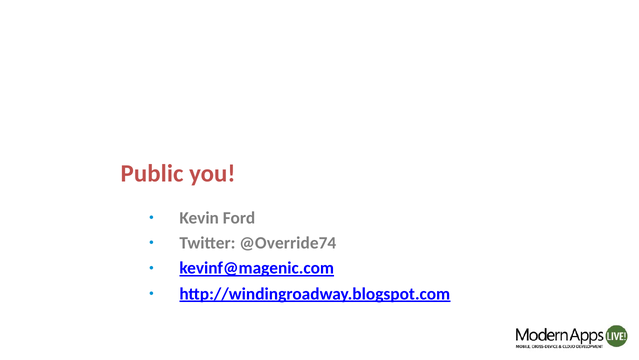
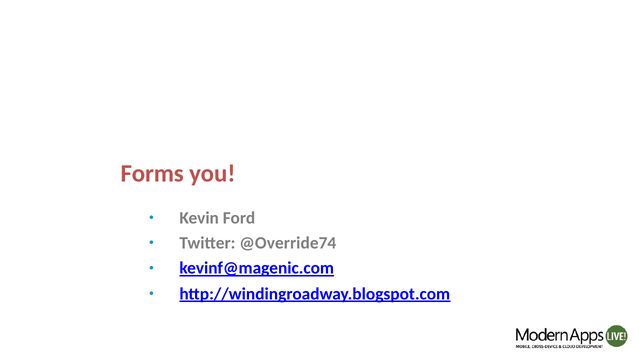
Public: Public -> Forms
